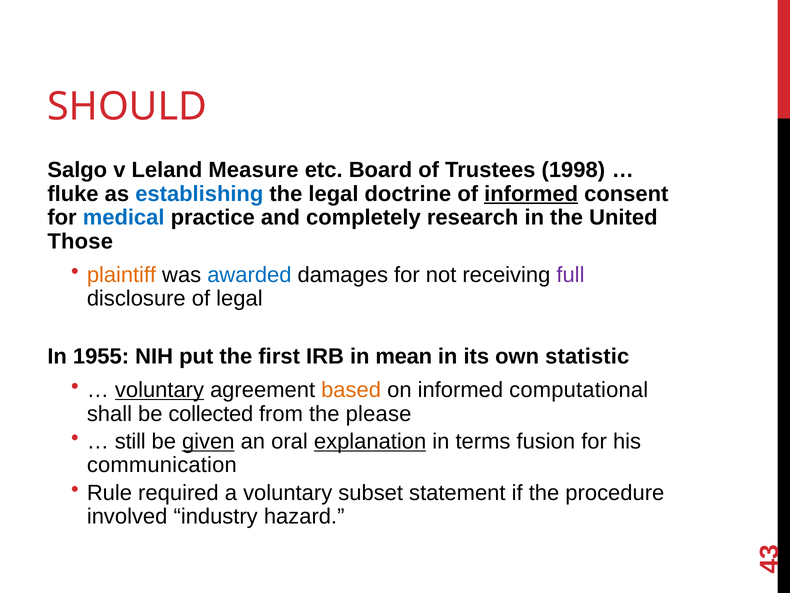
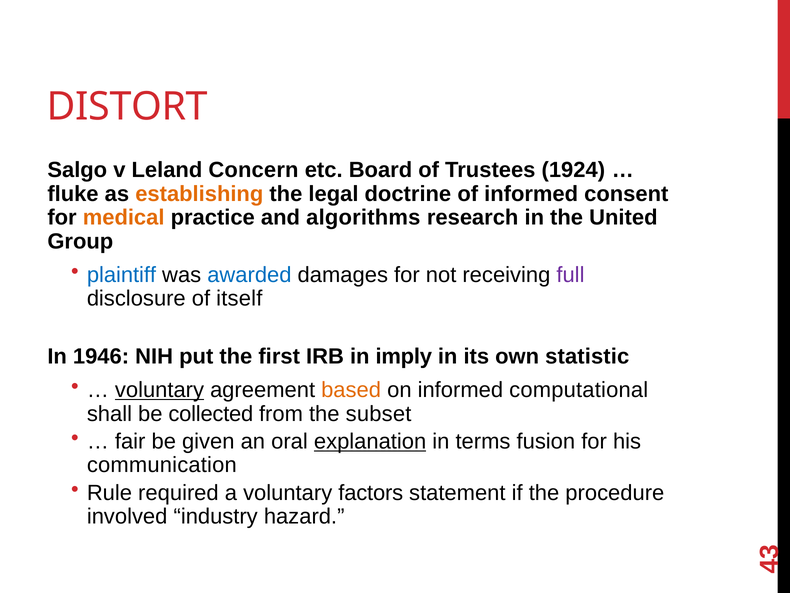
SHOULD: SHOULD -> DISTORT
Measure: Measure -> Concern
1998: 1998 -> 1924
establishing colour: blue -> orange
informed at (531, 194) underline: present -> none
medical colour: blue -> orange
completely: completely -> algorithms
Those: Those -> Group
plaintiff colour: orange -> blue
of legal: legal -> itself
1955: 1955 -> 1946
mean: mean -> imply
please: please -> subset
still: still -> fair
given underline: present -> none
subset: subset -> factors
